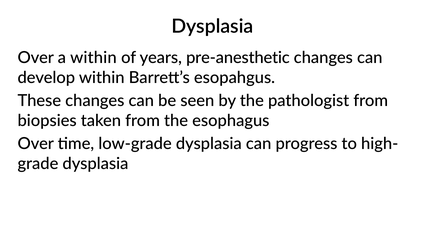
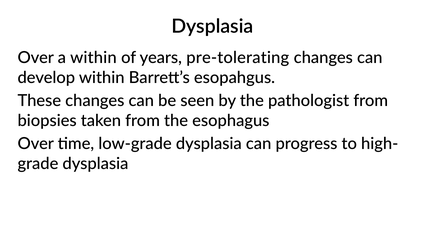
pre-anesthetic: pre-anesthetic -> pre-tolerating
